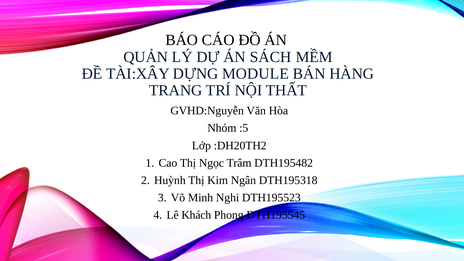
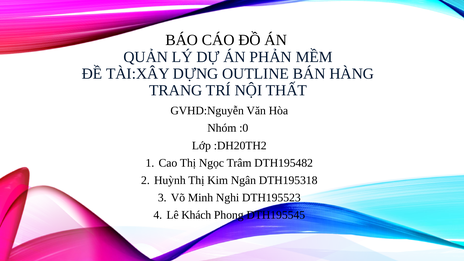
SÁCH: SÁCH -> PHẢN
MODULE: MODULE -> OUTLINE
:5: :5 -> :0
